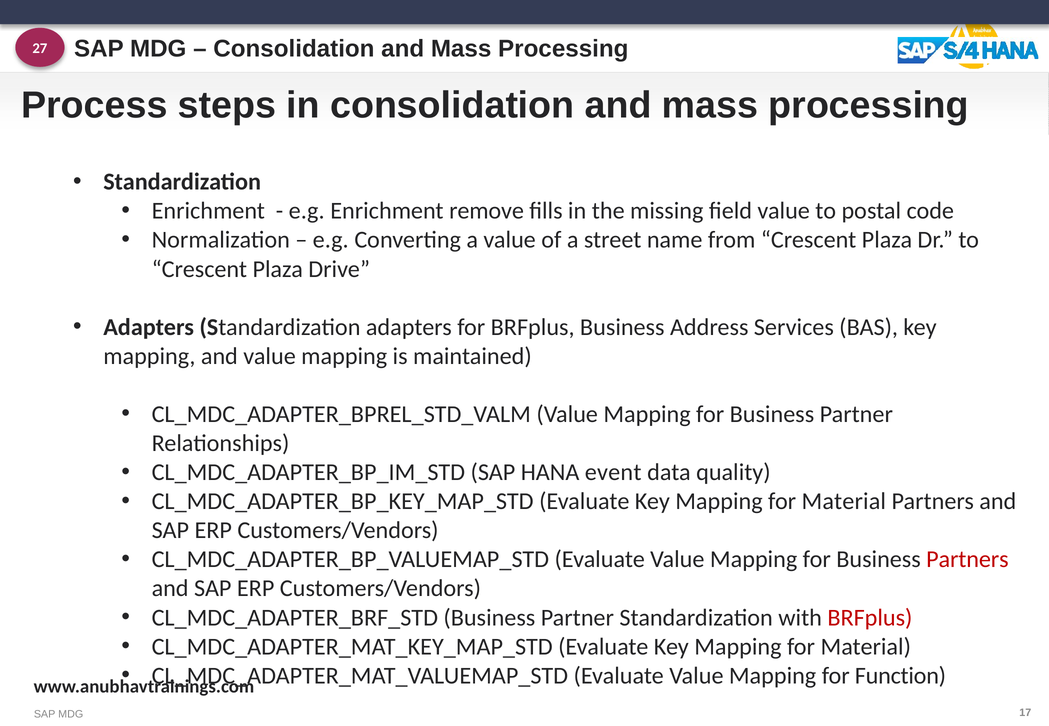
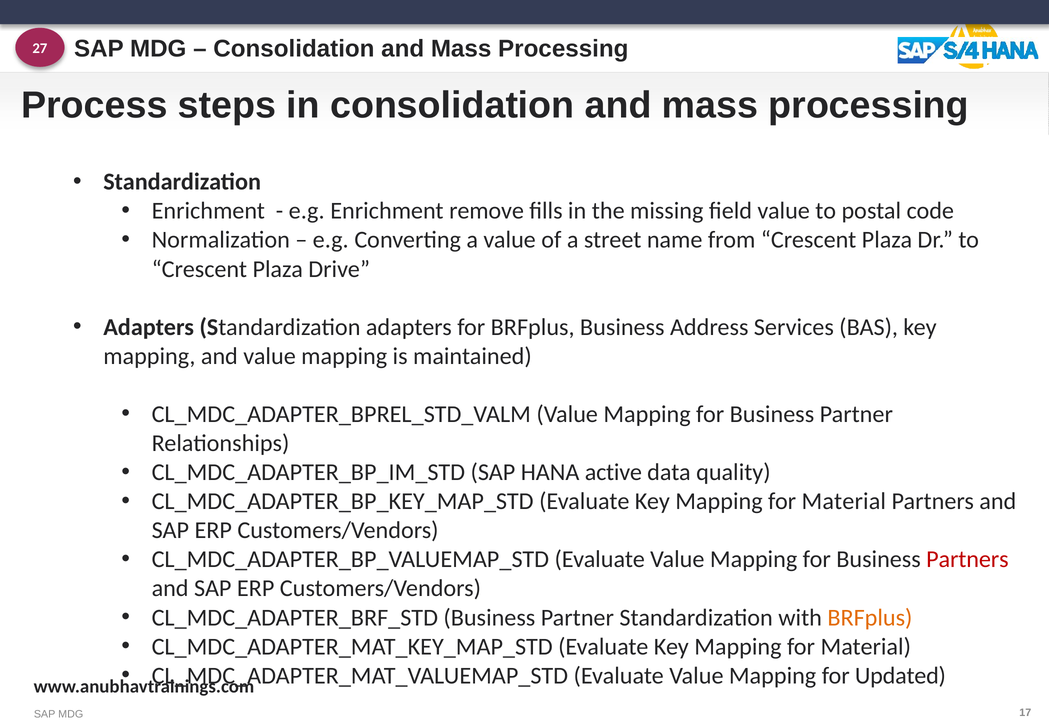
event: event -> active
BRFplus at (870, 618) colour: red -> orange
Function: Function -> Updated
